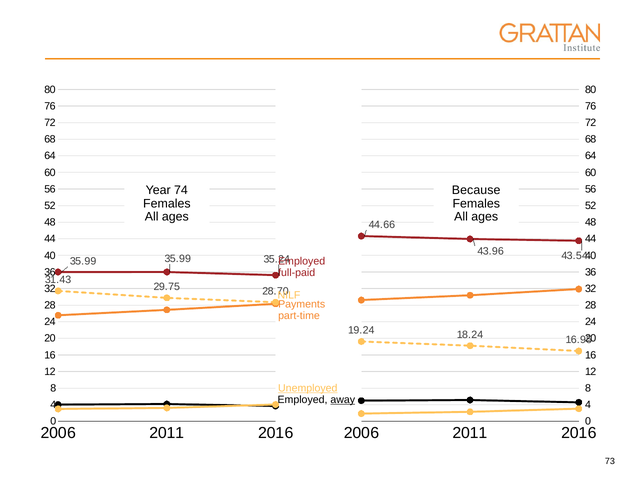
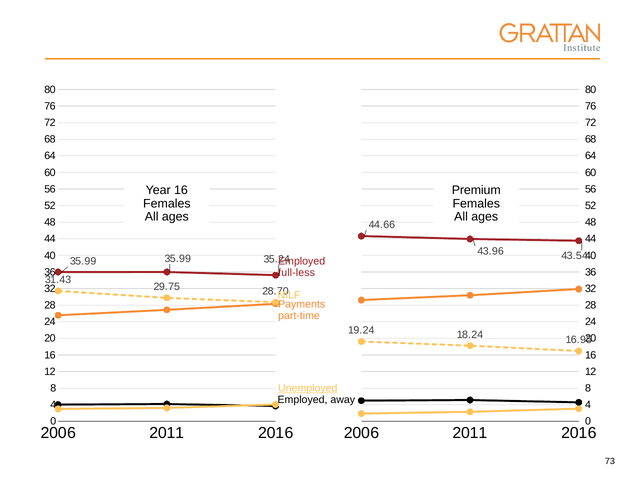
Year 74: 74 -> 16
Because: Because -> Premium
full-paid: full-paid -> full-less
away underline: present -> none
